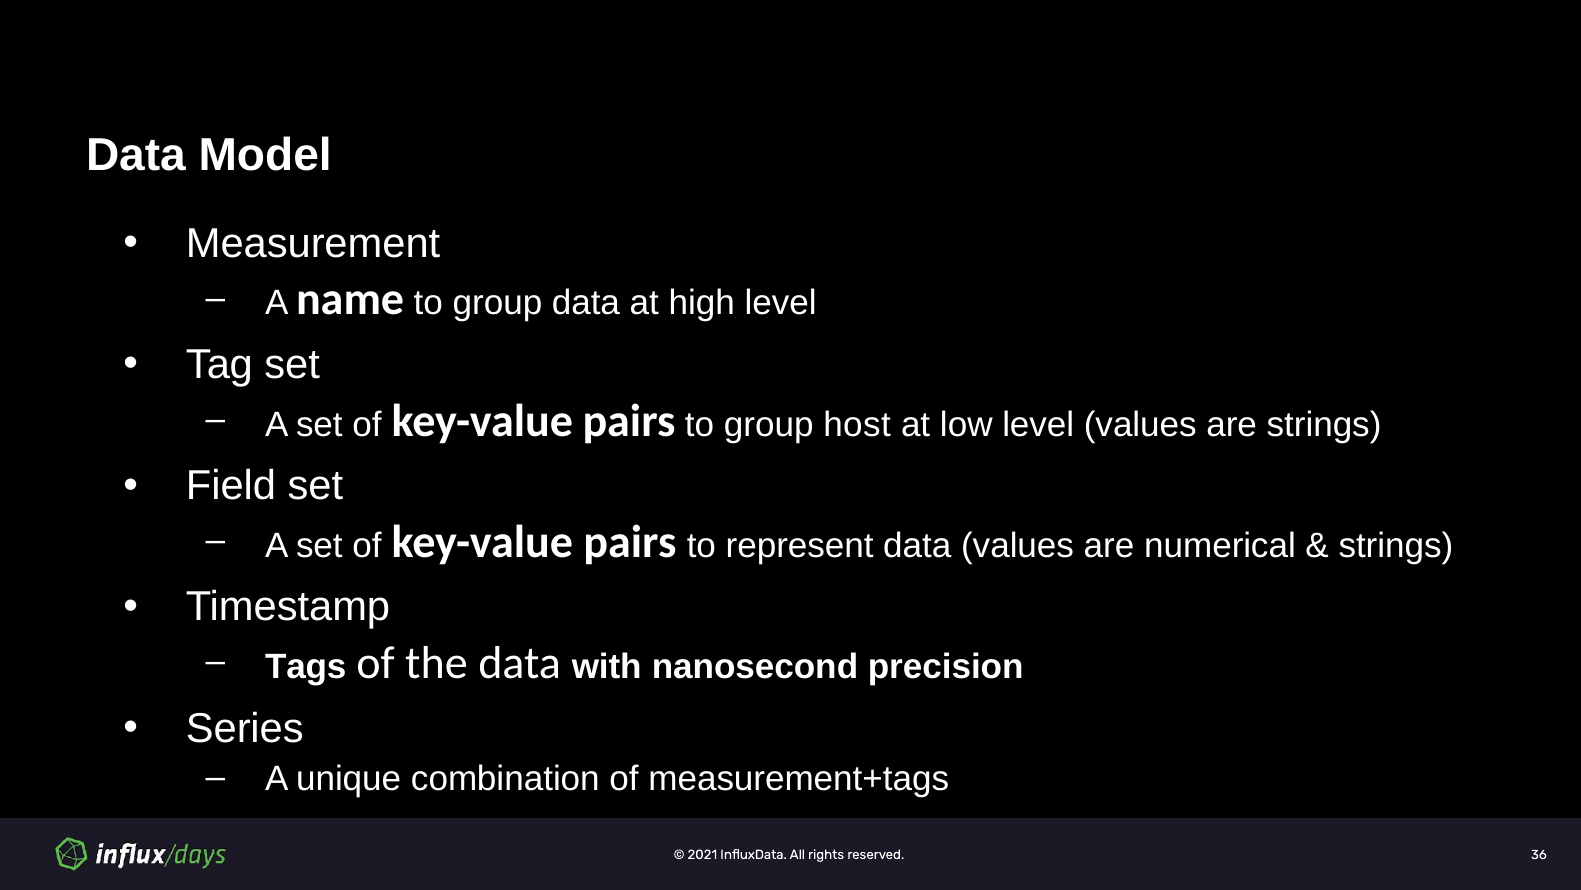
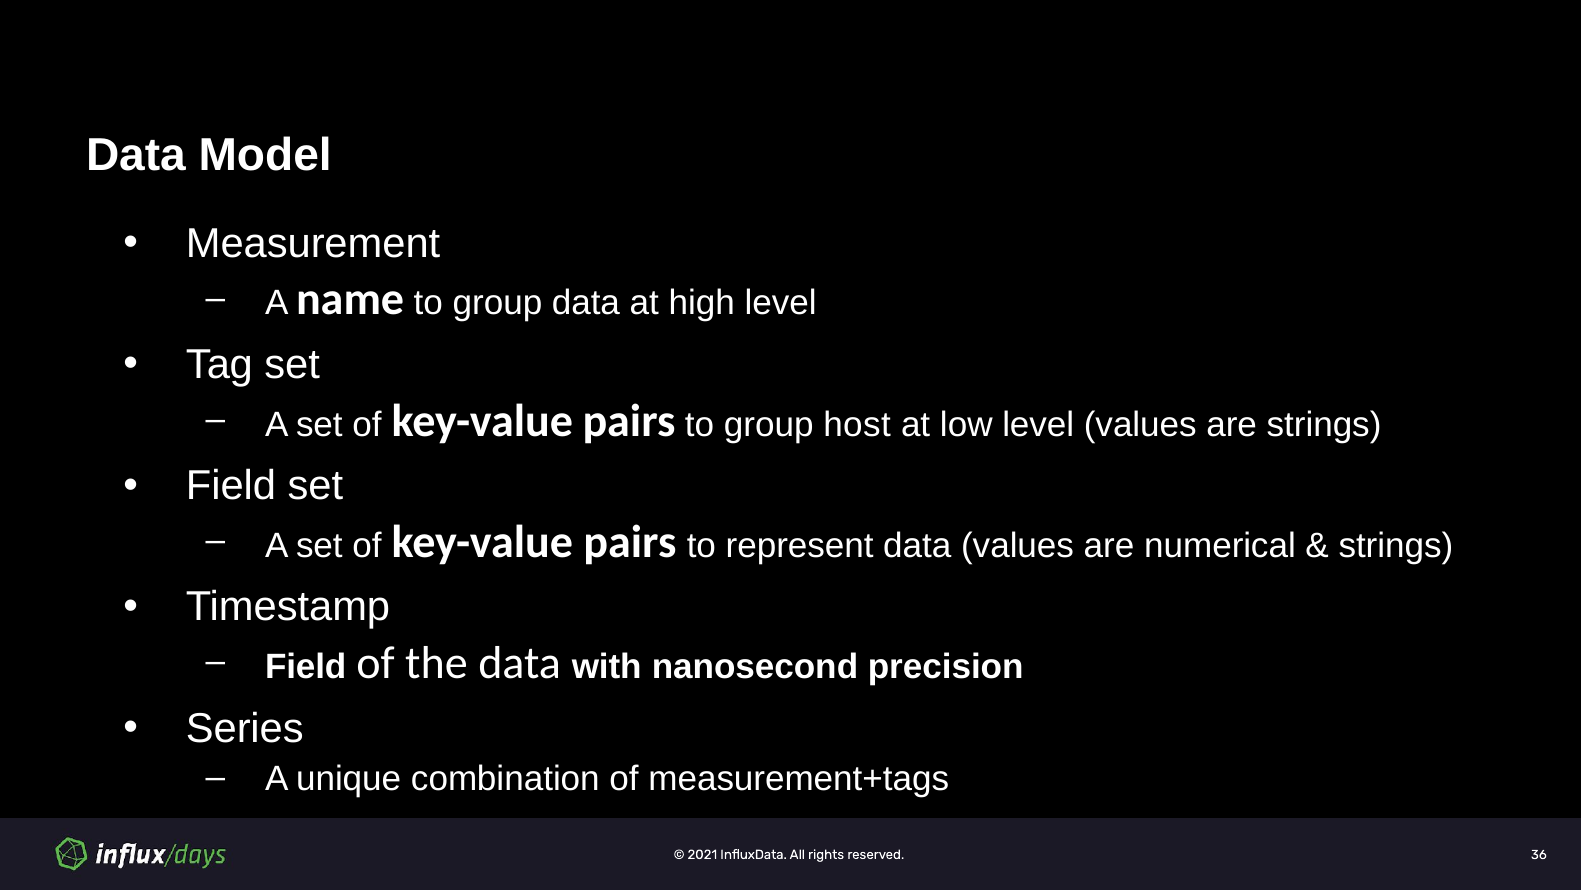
Tags at (306, 667): Tags -> Field
